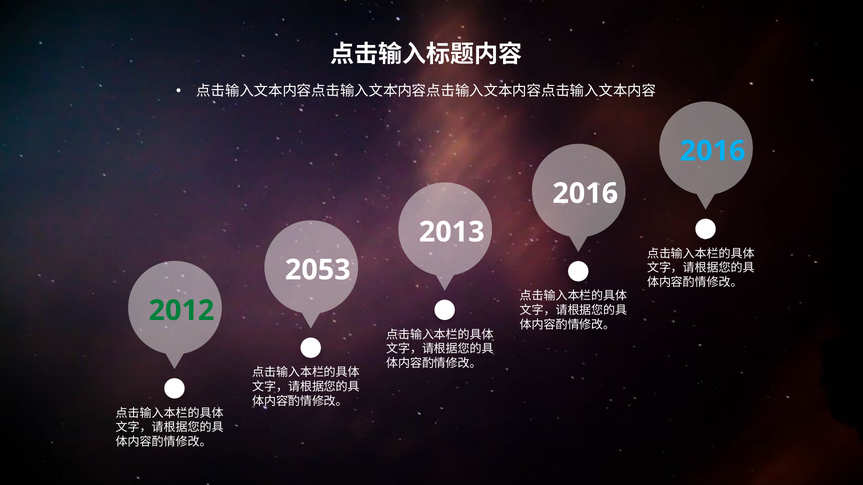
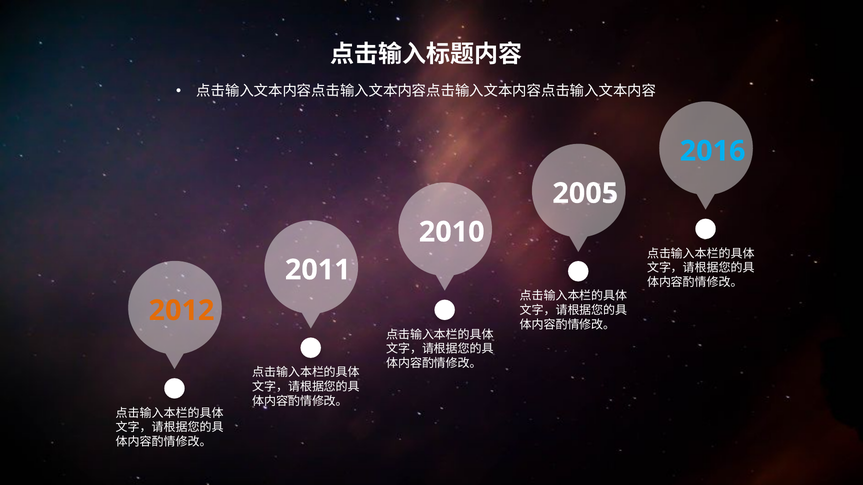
2016 at (585, 194): 2016 -> 2005
2013: 2013 -> 2010
2053: 2053 -> 2011
2012 colour: green -> orange
